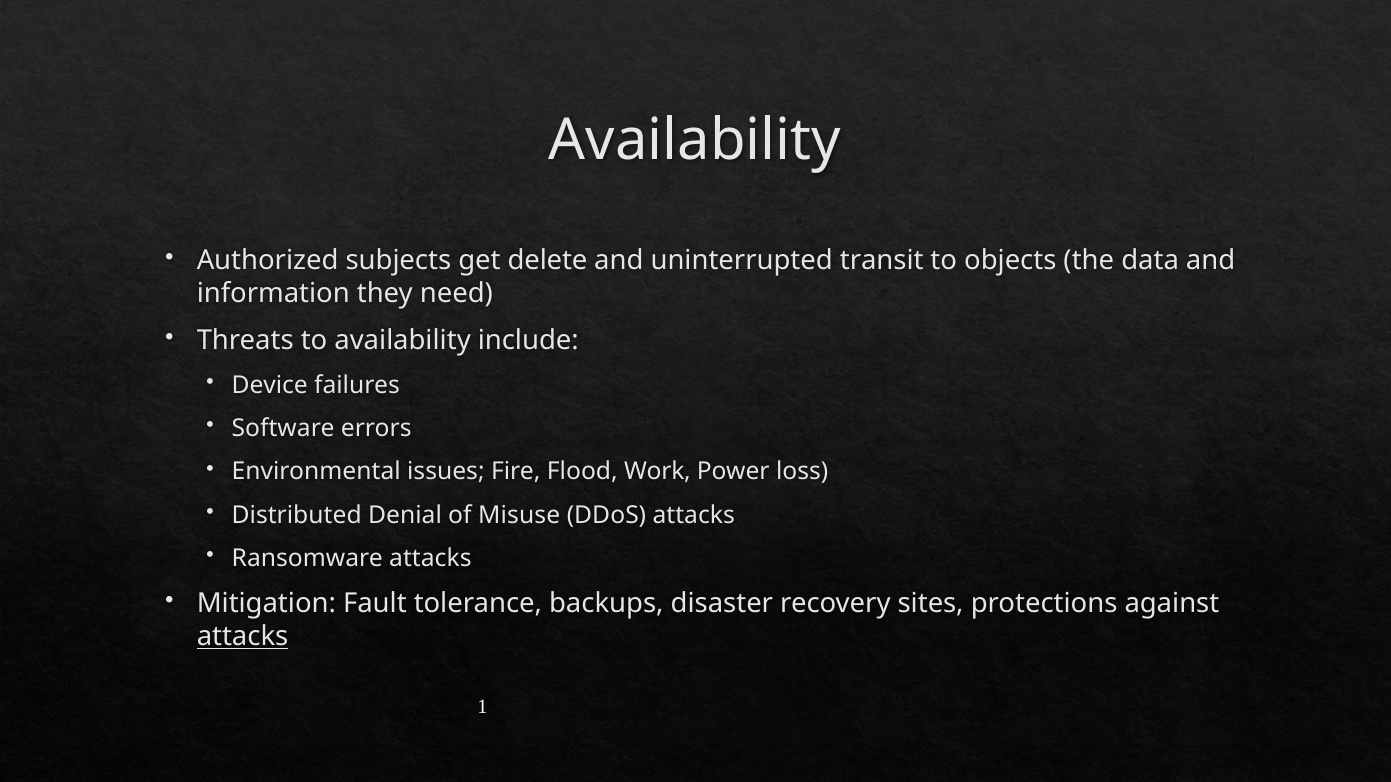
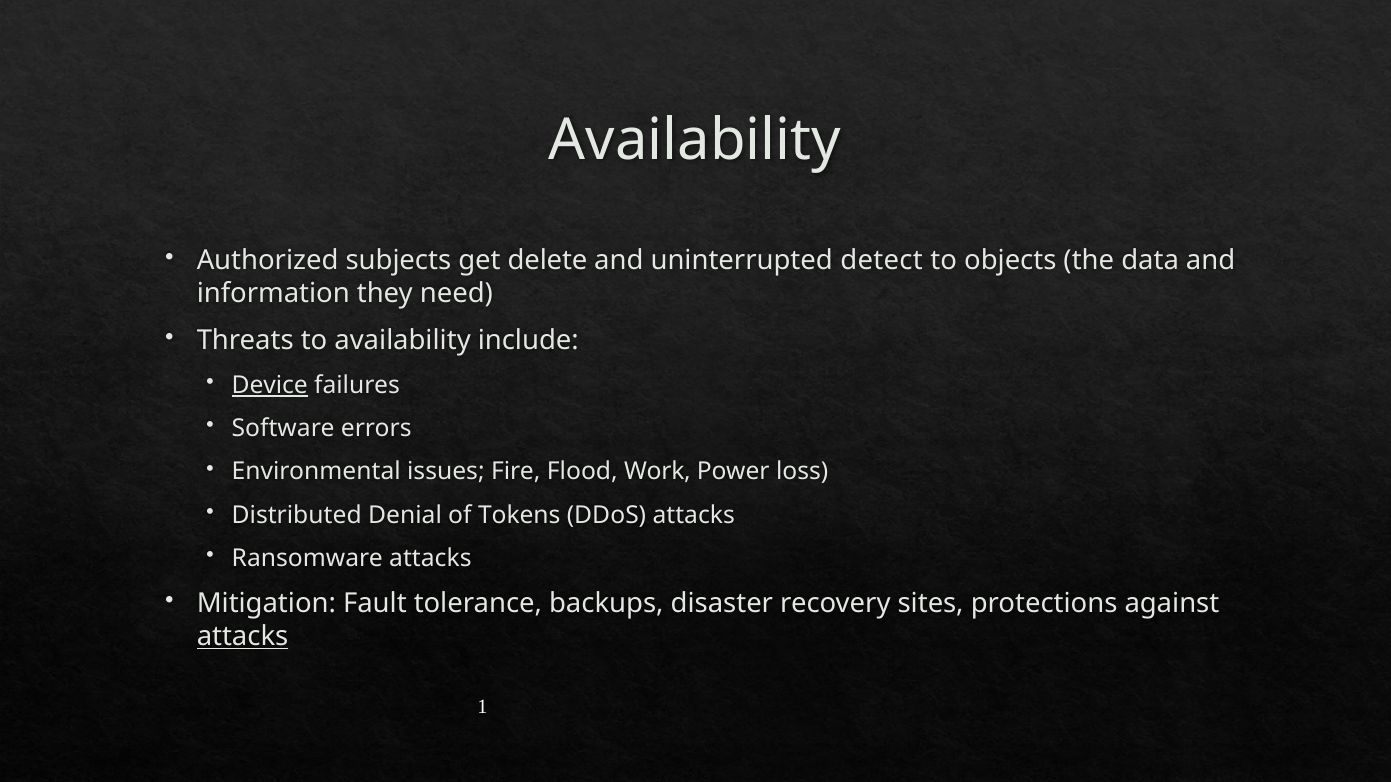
transit: transit -> detect
Device underline: none -> present
Misuse: Misuse -> Tokens
